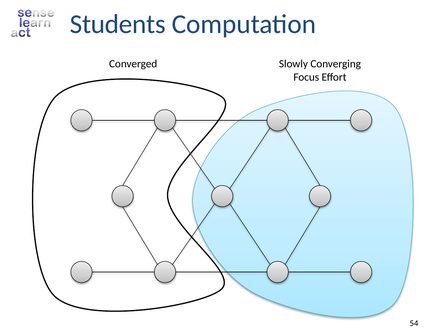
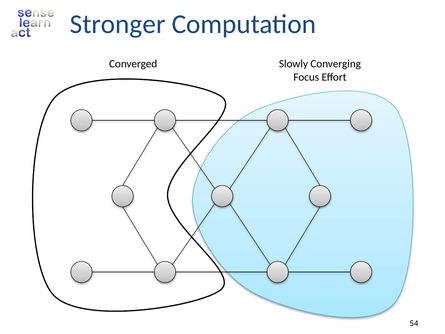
Students: Students -> Stronger
